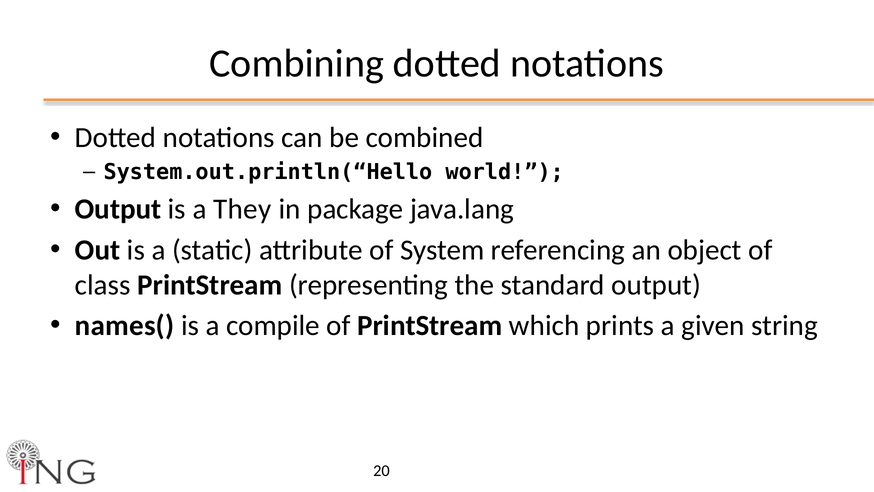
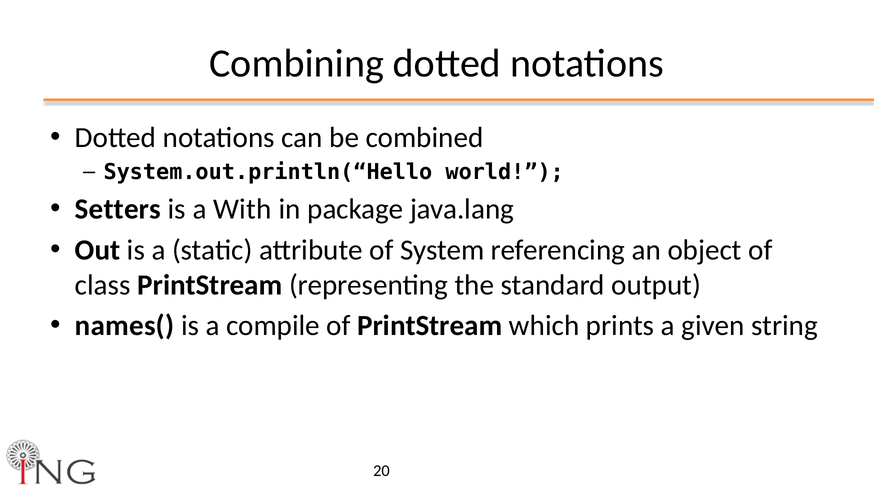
Output at (118, 209): Output -> Setters
They: They -> With
